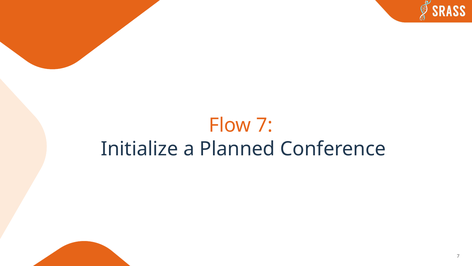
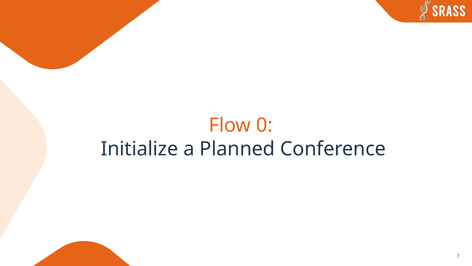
Flow 7: 7 -> 0
